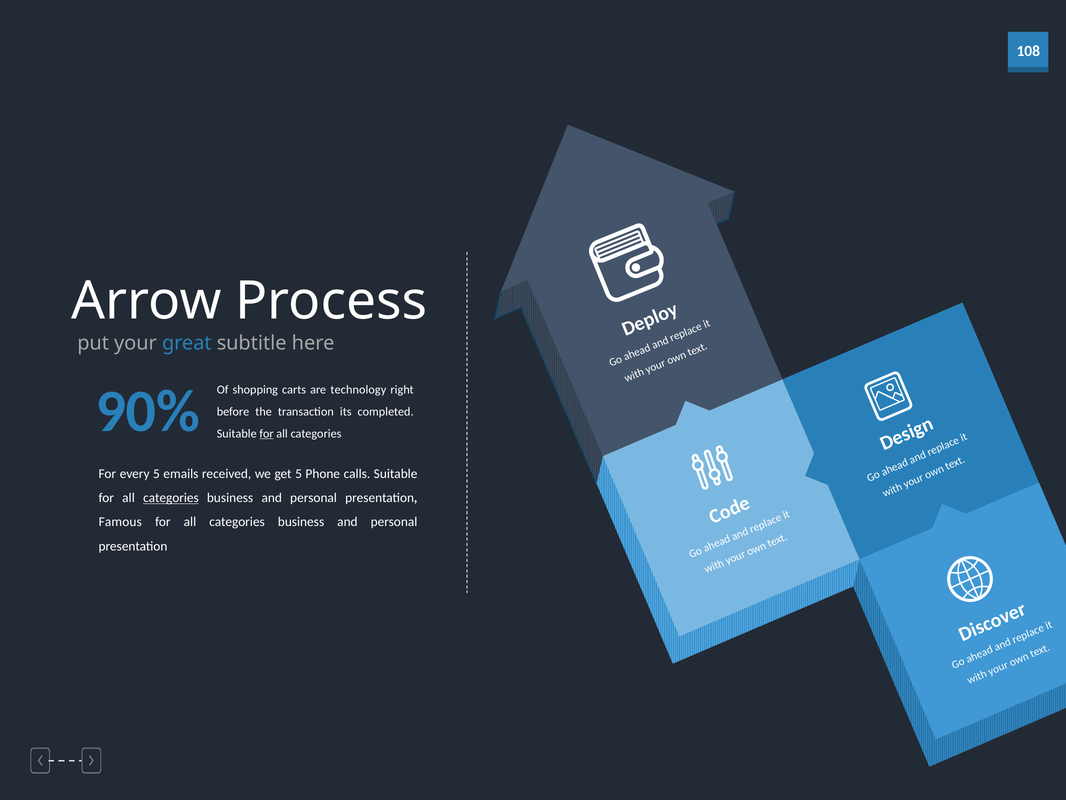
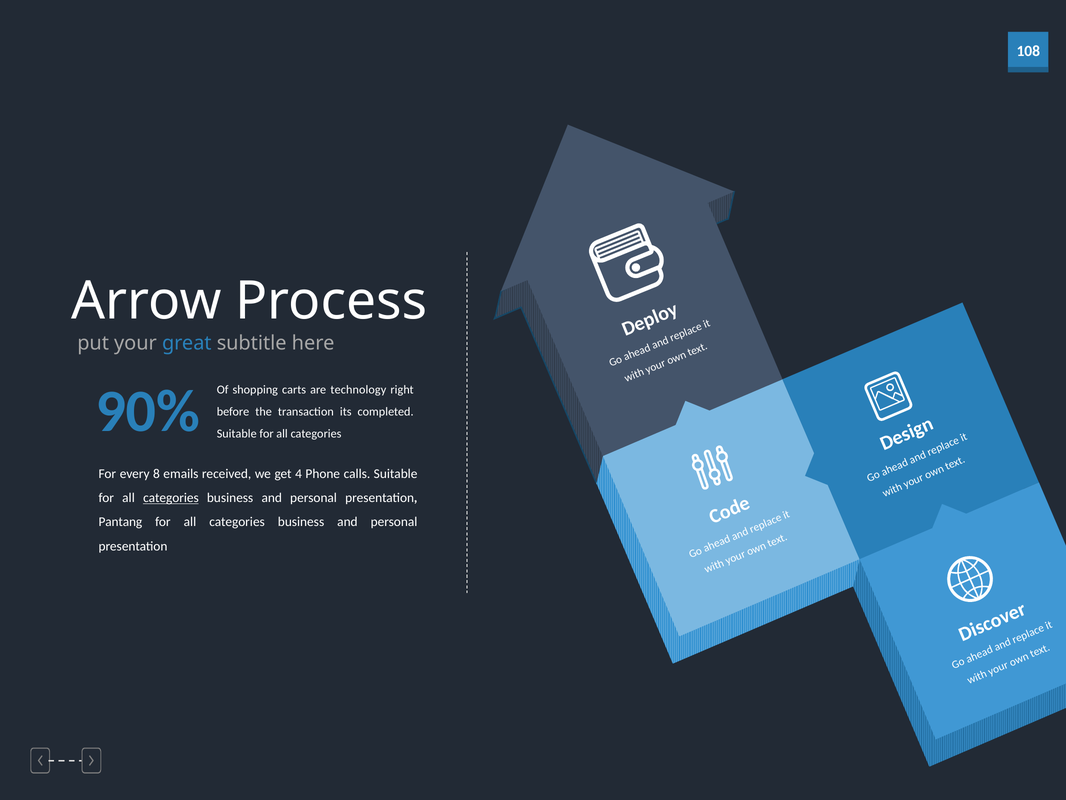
for at (267, 433) underline: present -> none
every 5: 5 -> 8
get 5: 5 -> 4
Famous: Famous -> Pantang
